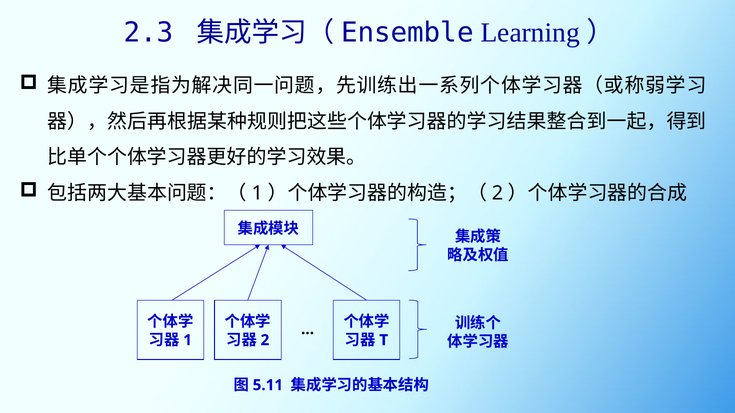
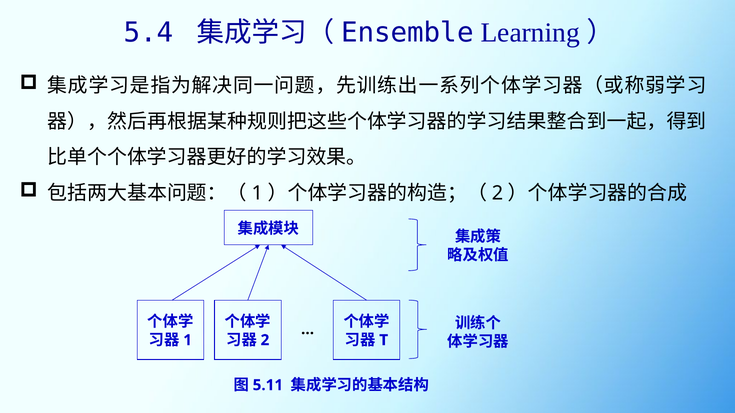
2.3: 2.3 -> 5.4
